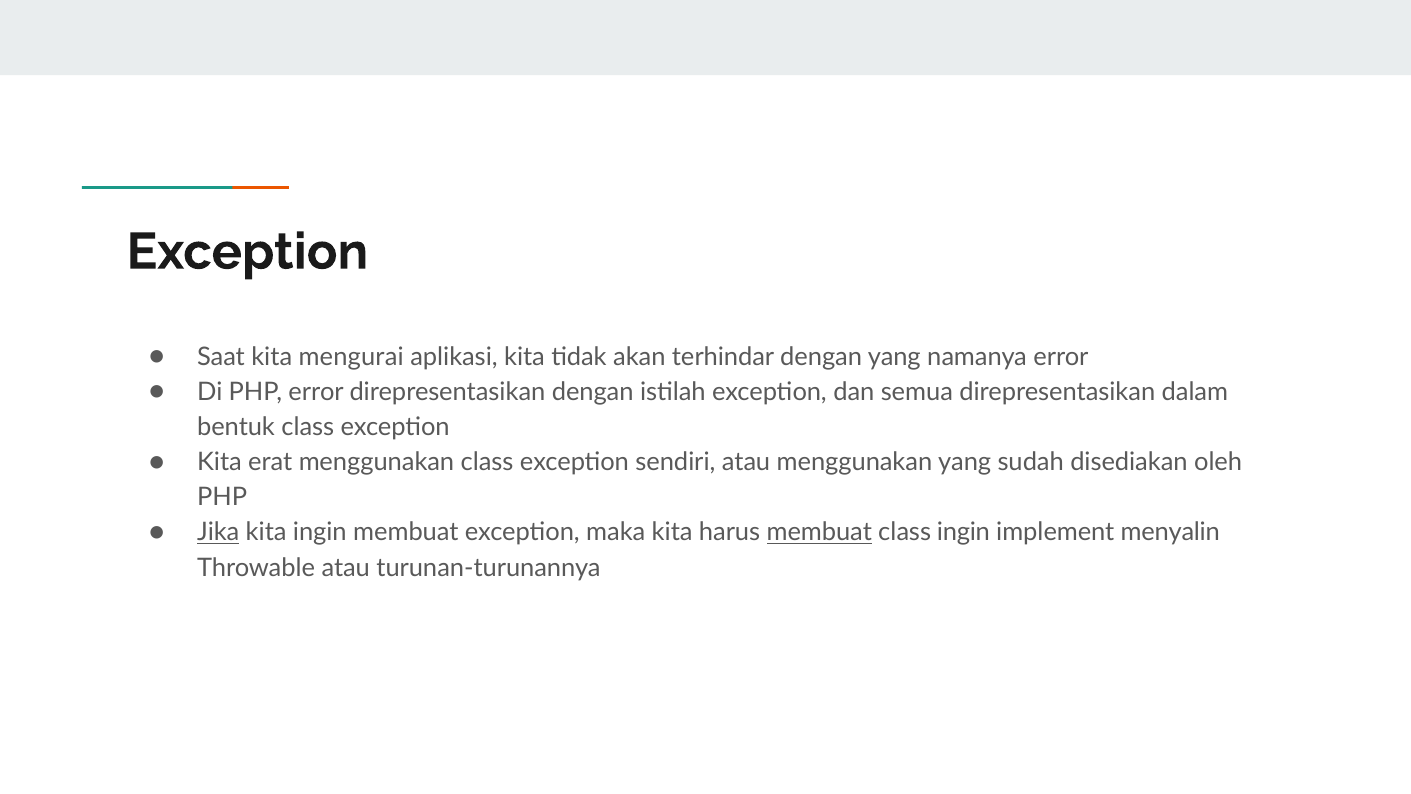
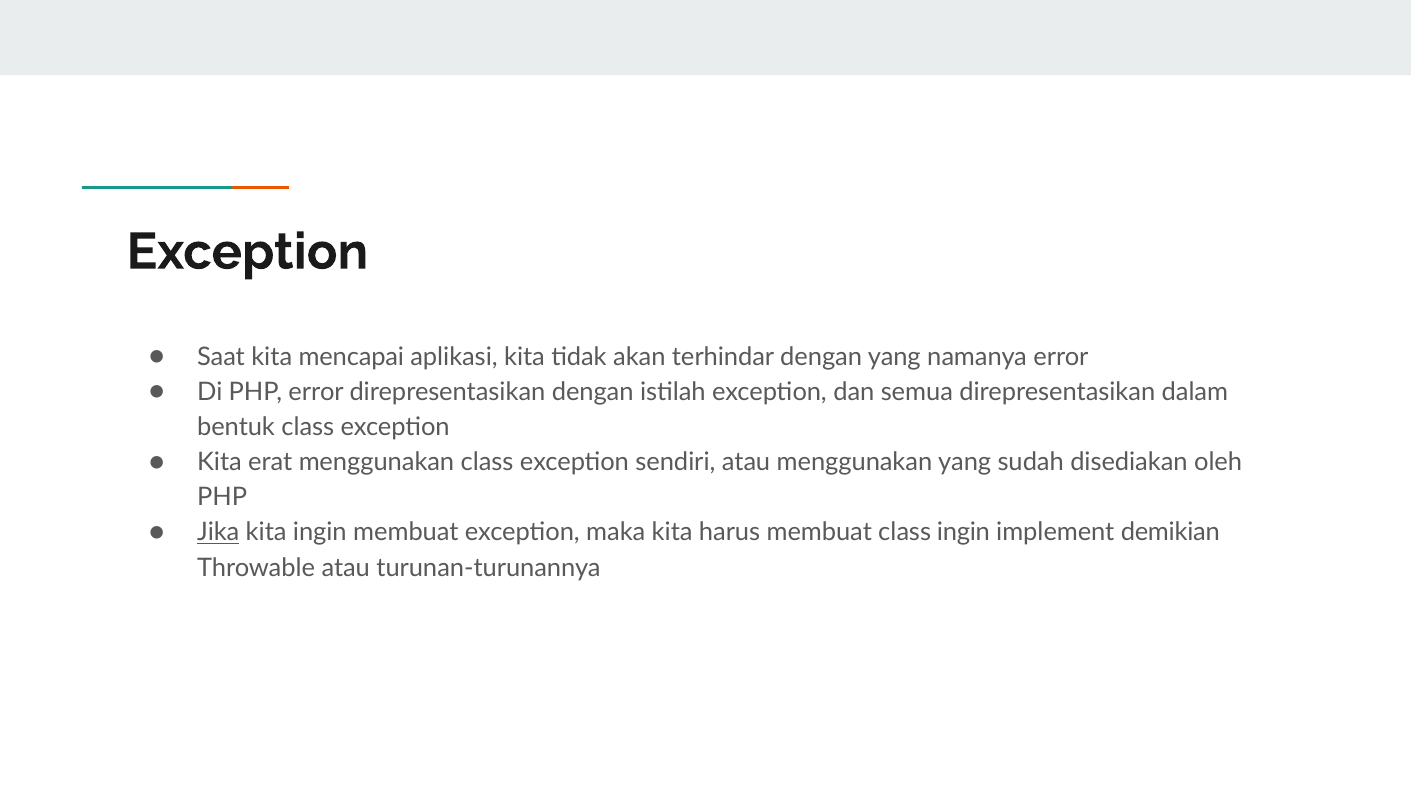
mengurai: mengurai -> mencapai
membuat at (819, 532) underline: present -> none
menyalin: menyalin -> demikian
